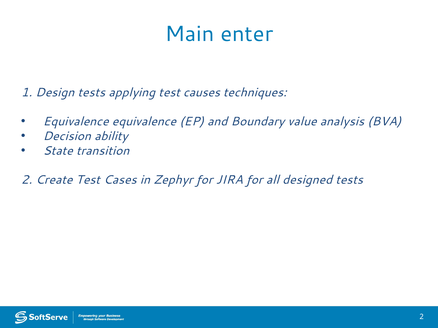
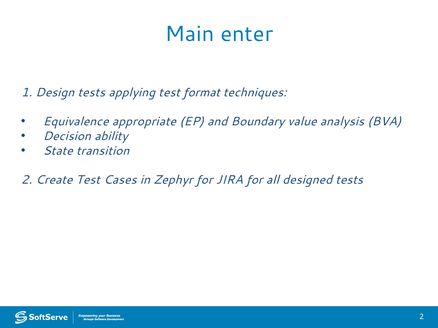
causes: causes -> format
Equivalence equivalence: equivalence -> appropriate
